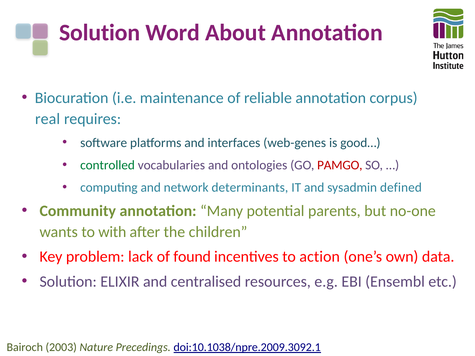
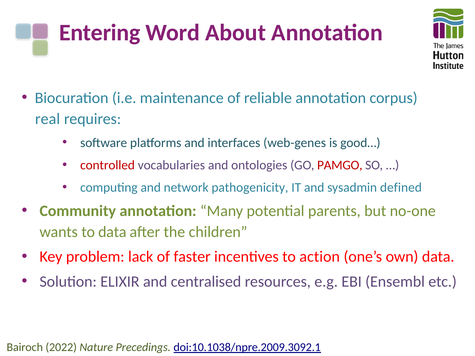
Solution at (100, 33): Solution -> Entering
controlled colour: green -> red
determinants: determinants -> pathogenicity
to with: with -> data
found: found -> faster
2003: 2003 -> 2022
